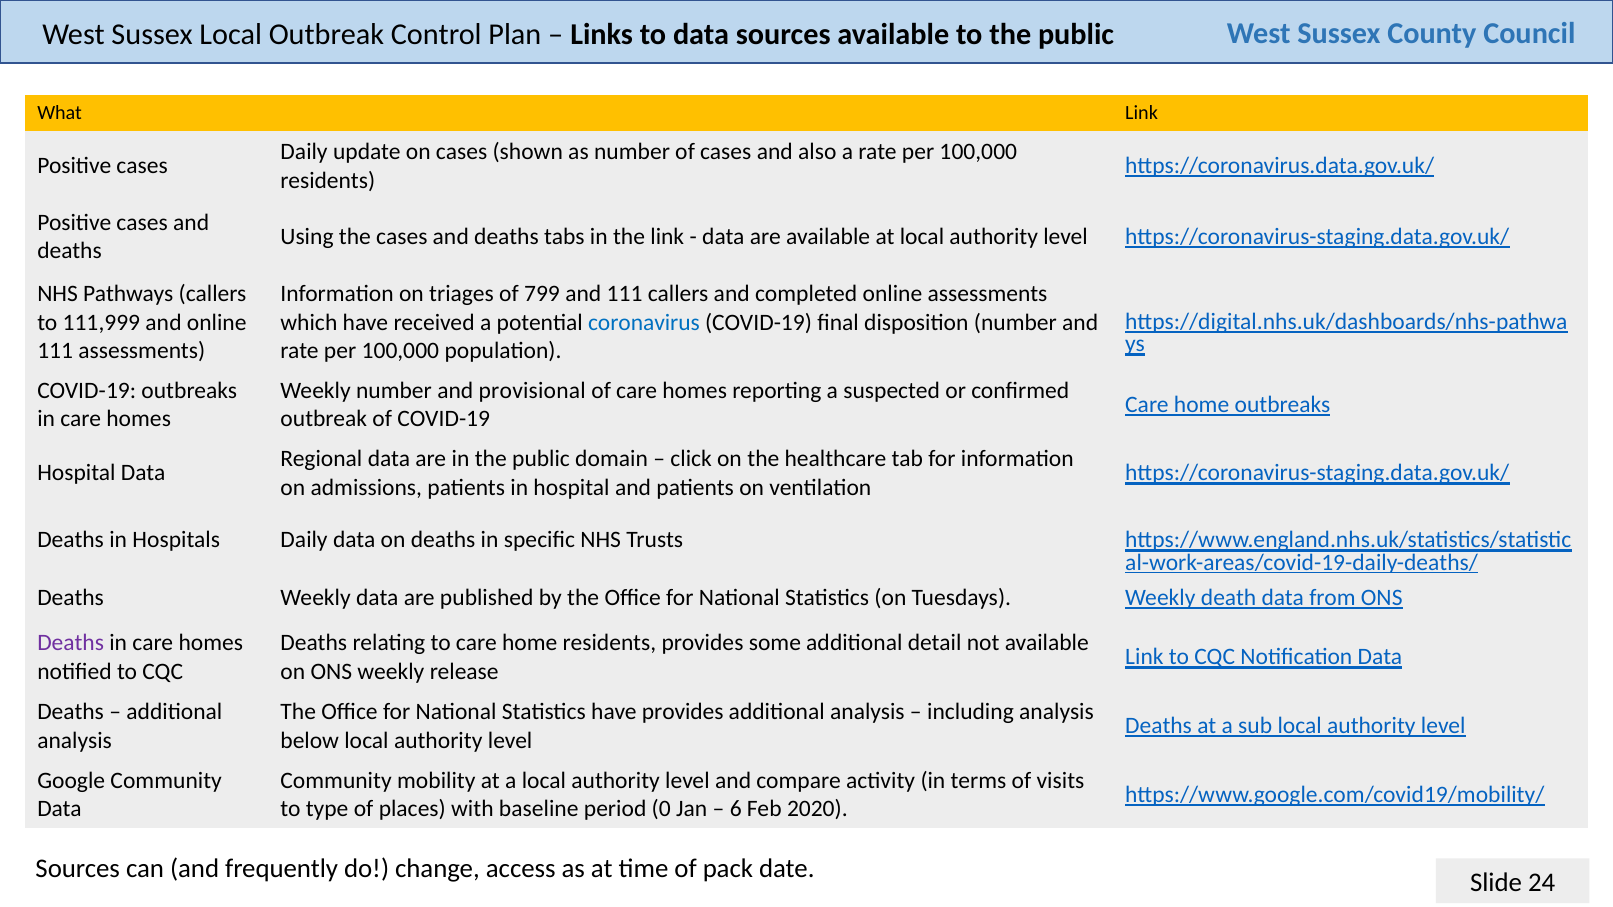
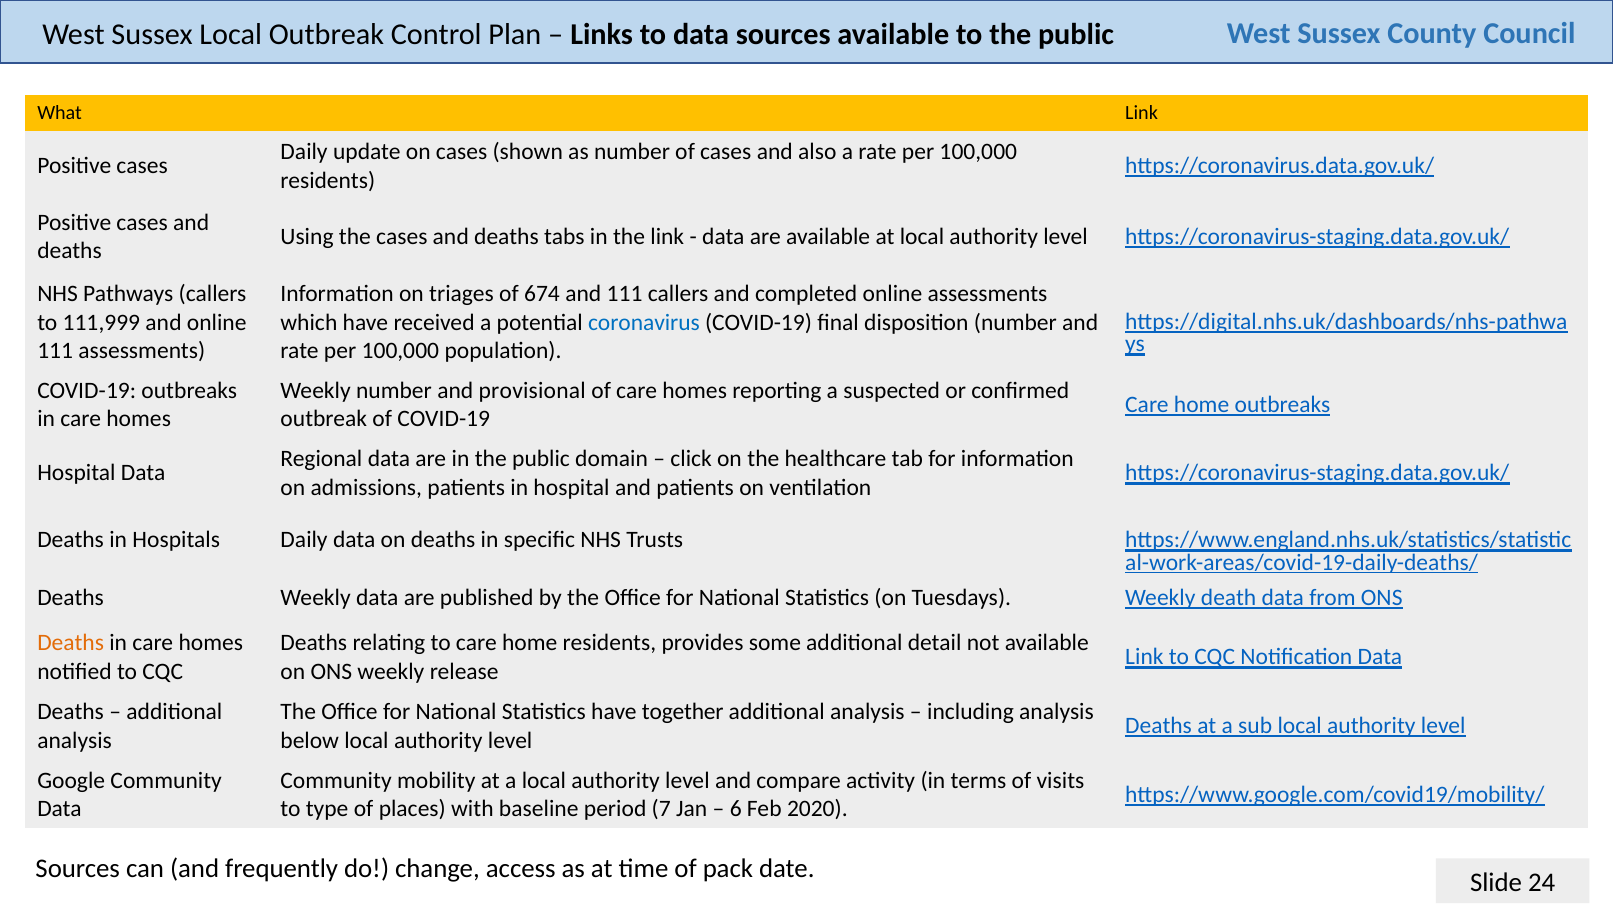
799: 799 -> 674
Deaths at (71, 643) colour: purple -> orange
have provides: provides -> together
0: 0 -> 7
